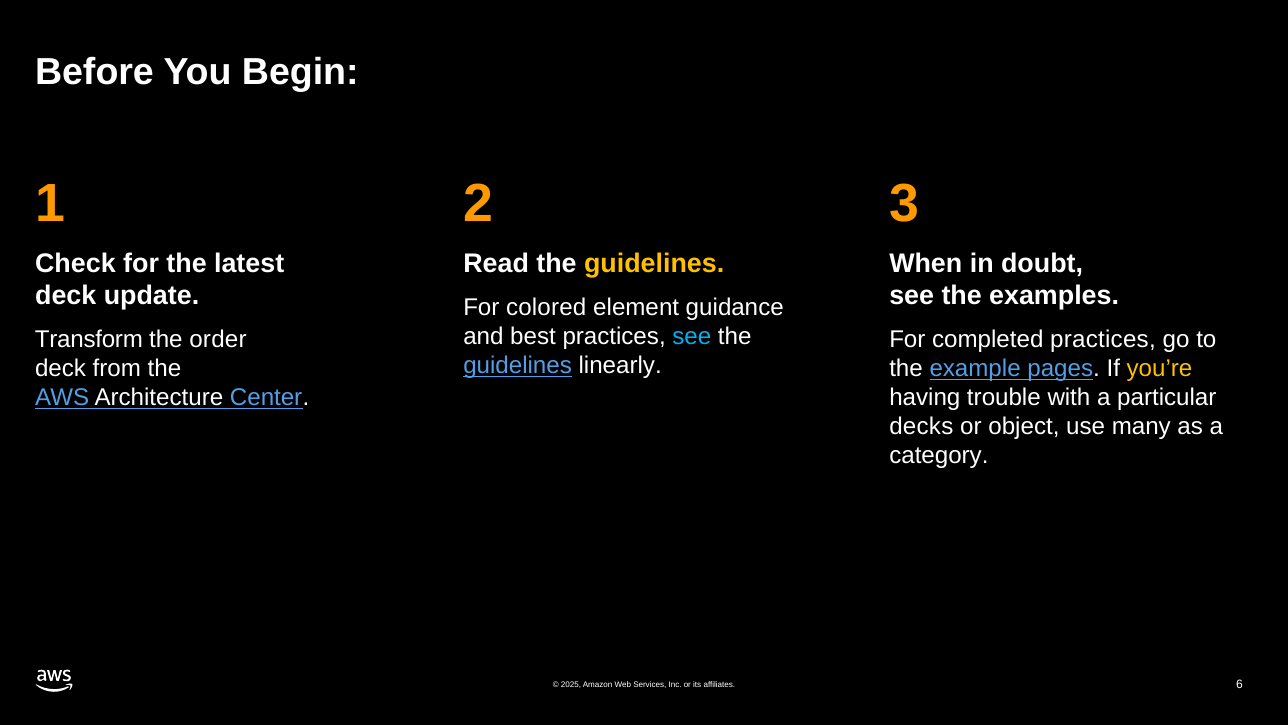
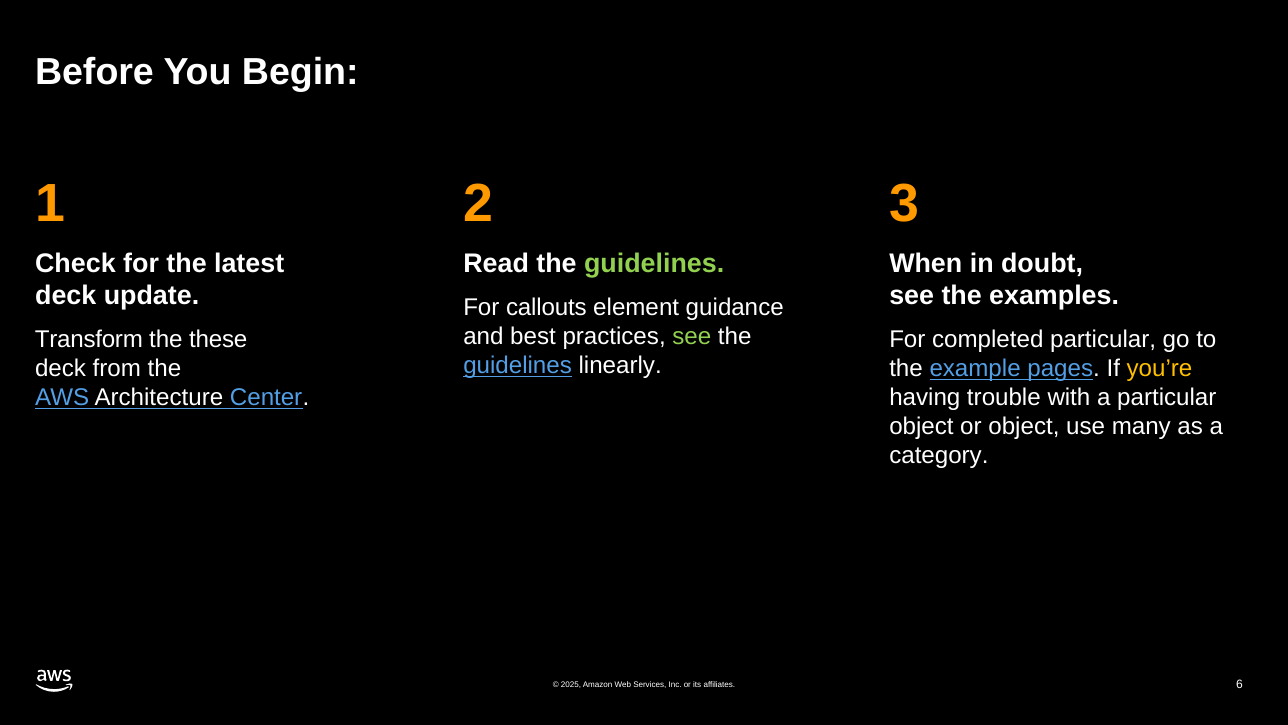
guidelines at (654, 264) colour: yellow -> light green
colored: colored -> callouts
see at (692, 336) colour: light blue -> light green
order: order -> these
completed practices: practices -> particular
decks at (921, 427): decks -> object
